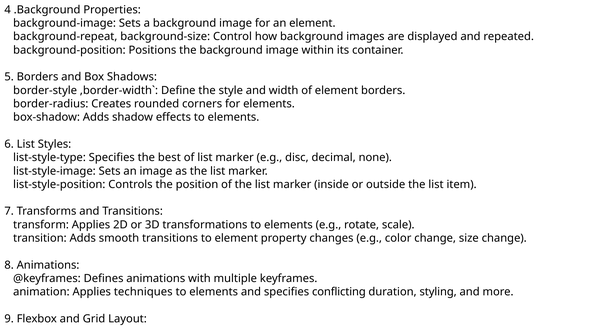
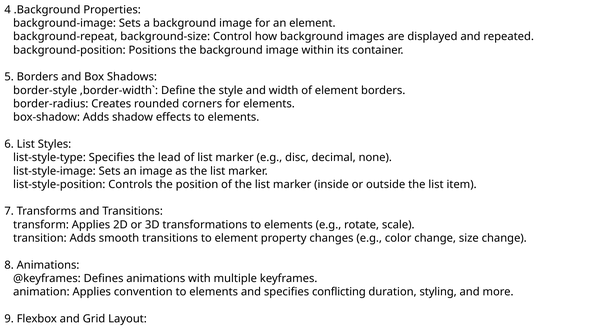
best: best -> lead
techniques: techniques -> convention
